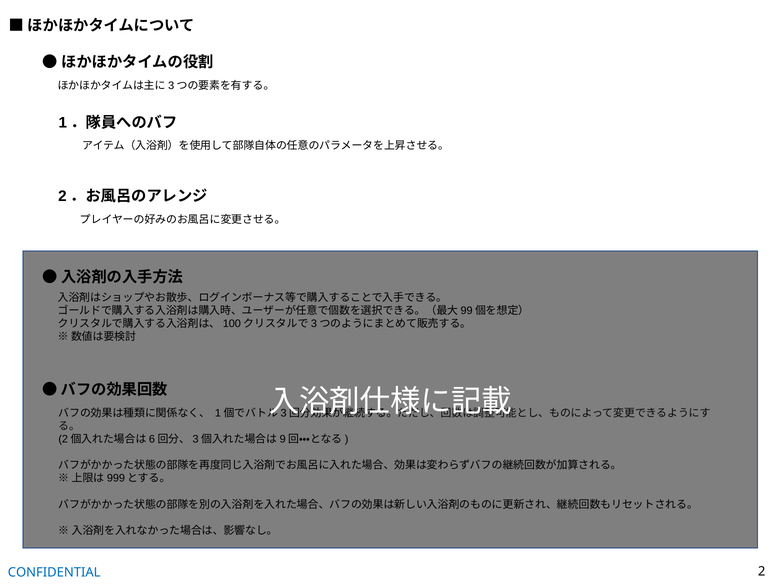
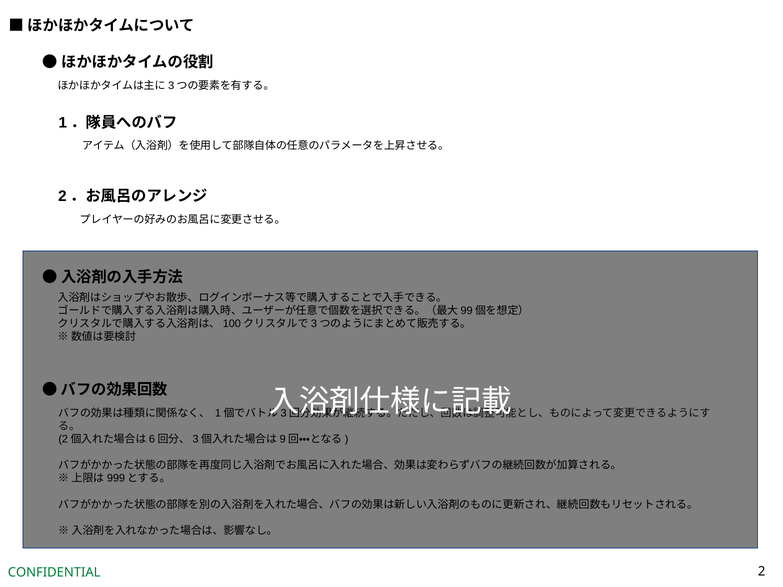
CONFIDENTIAL colour: blue -> green
